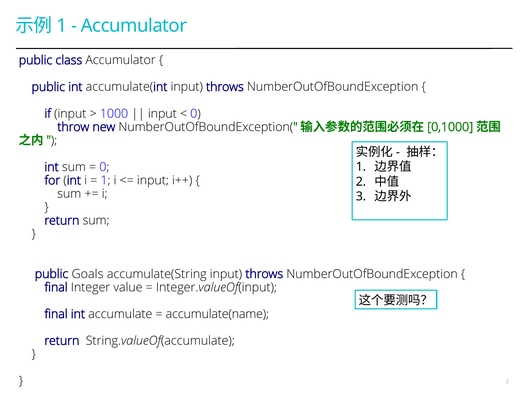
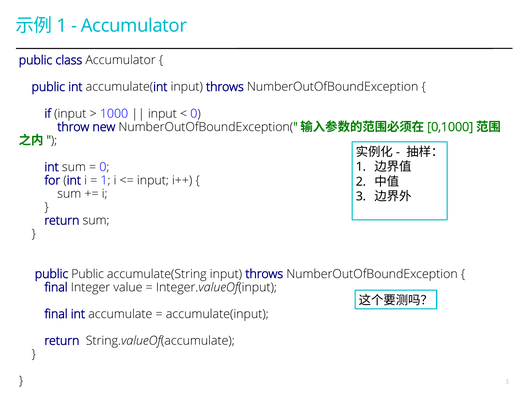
public Goals: Goals -> Public
accumulate(name: accumulate(name -> accumulate(input
